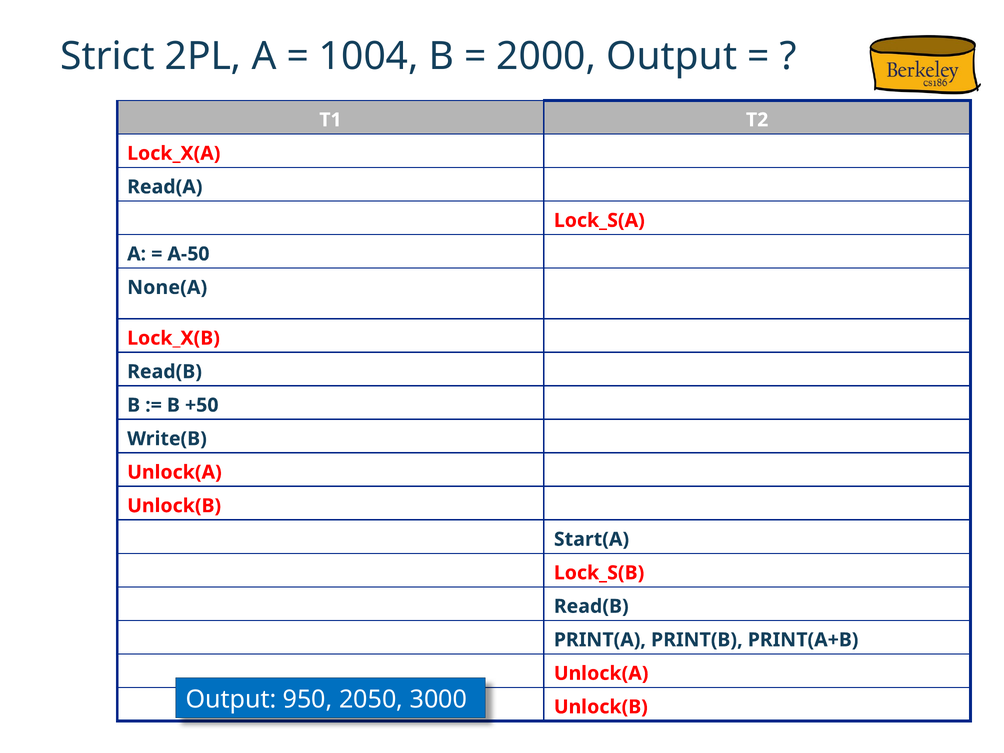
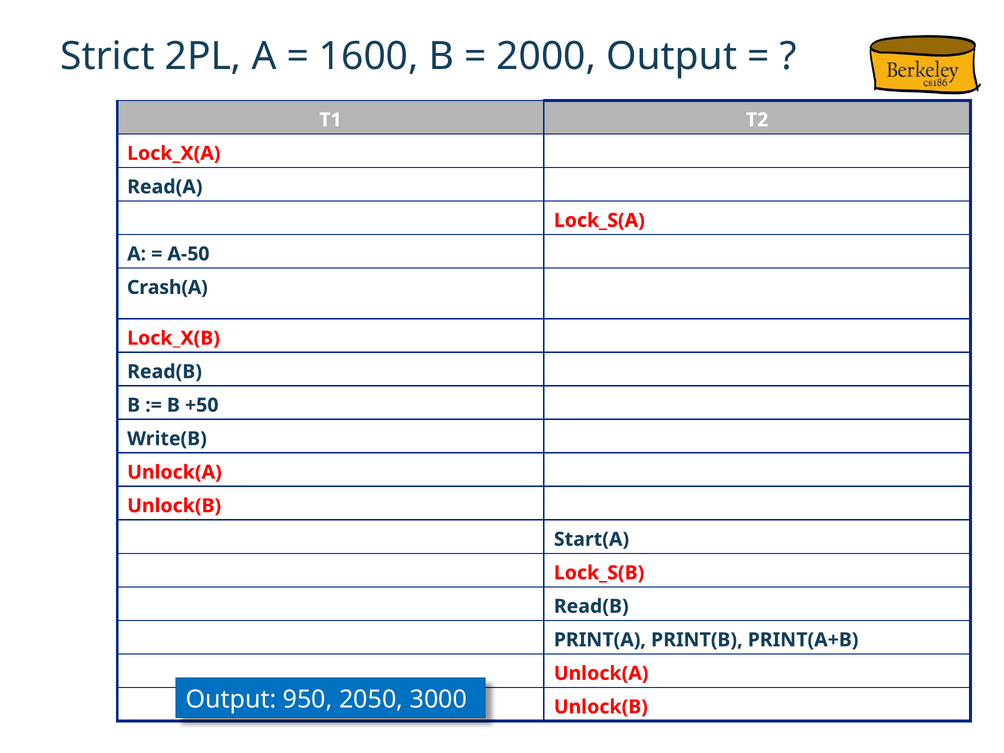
1004: 1004 -> 1600
None(A: None(A -> Crash(A
